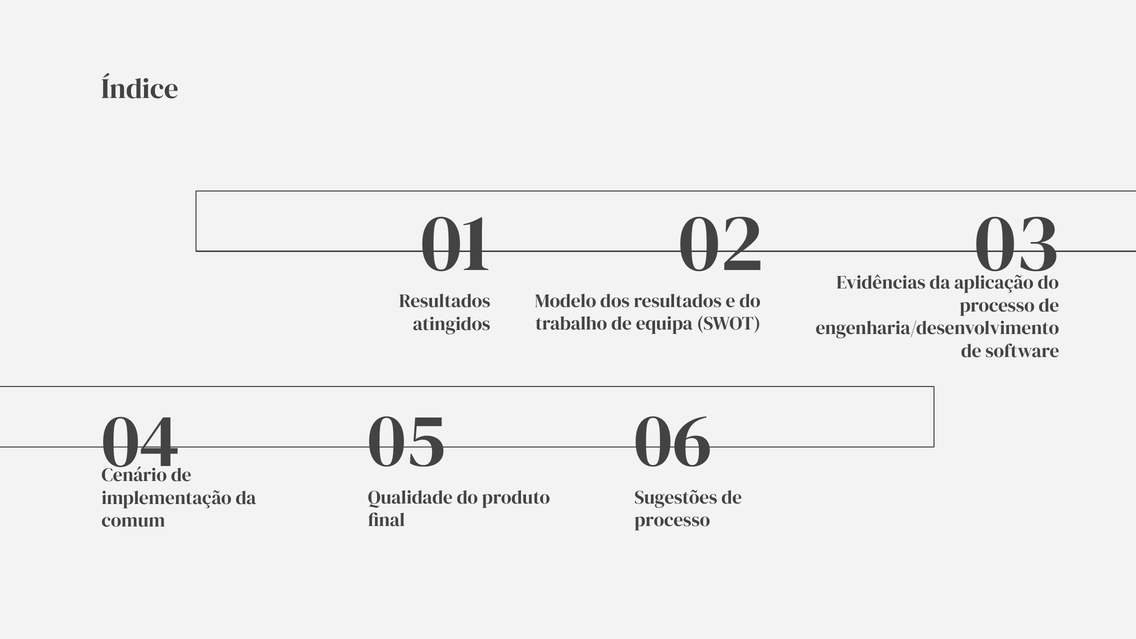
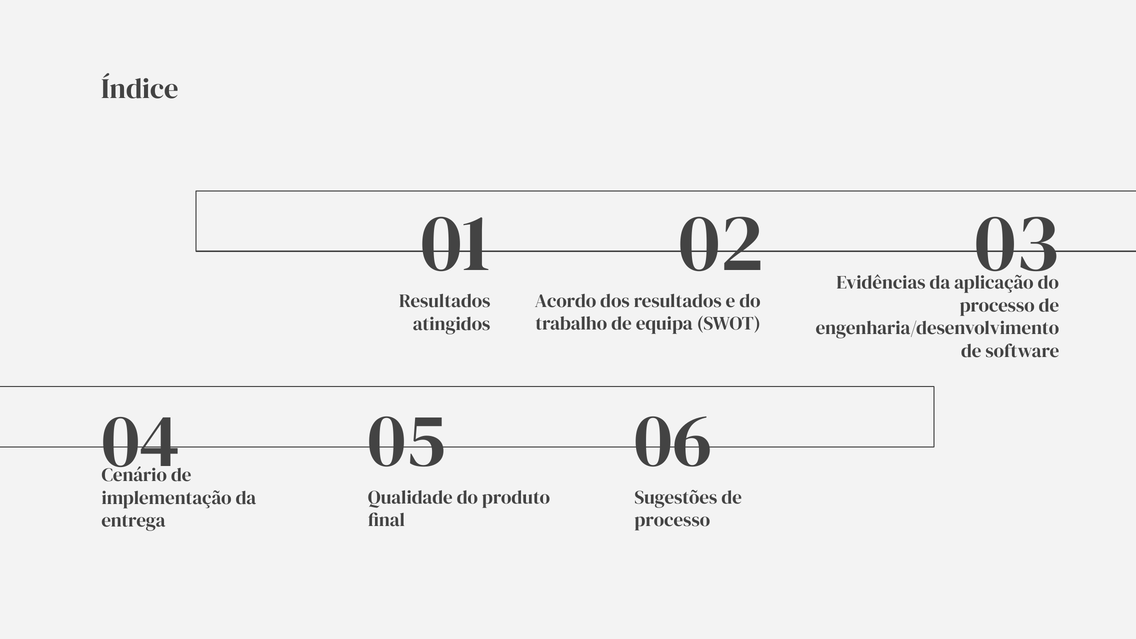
Modelo: Modelo -> Acordo
comum: comum -> entrega
